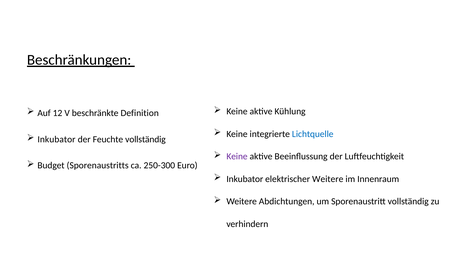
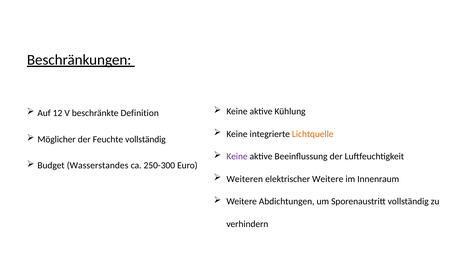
Lichtquelle colour: blue -> orange
Inkubator at (57, 139): Inkubator -> Möglicher
Sporenaustritts: Sporenaustritts -> Wasserstandes
Inkubator at (245, 179): Inkubator -> Weiteren
